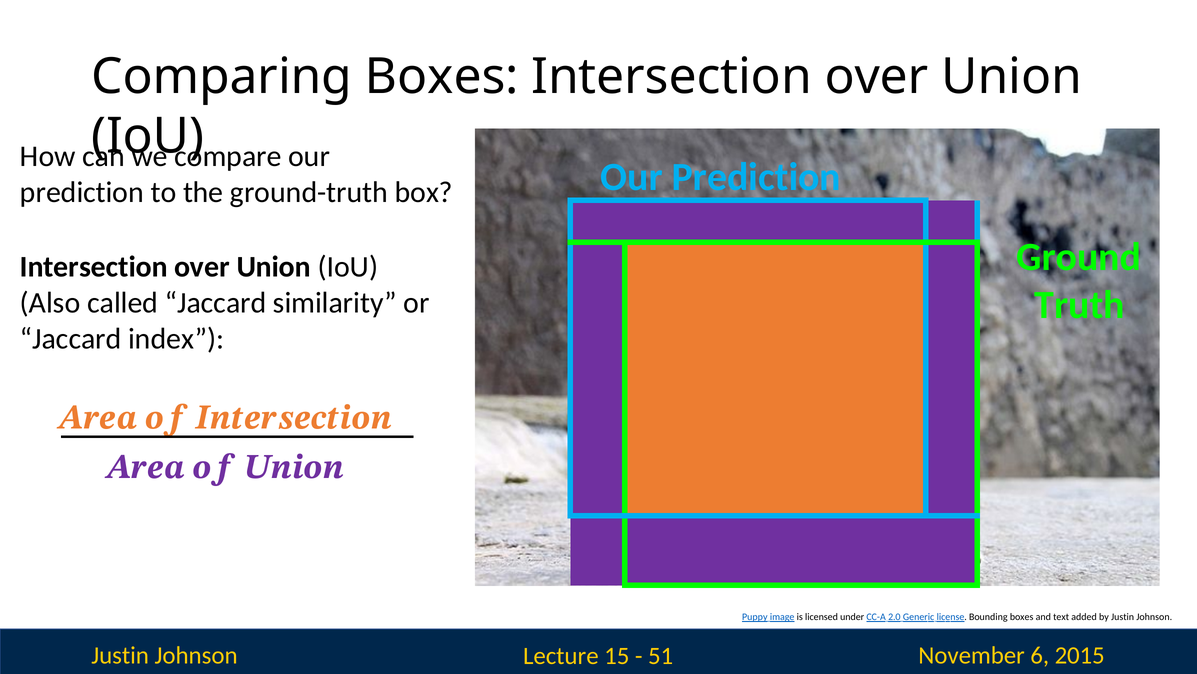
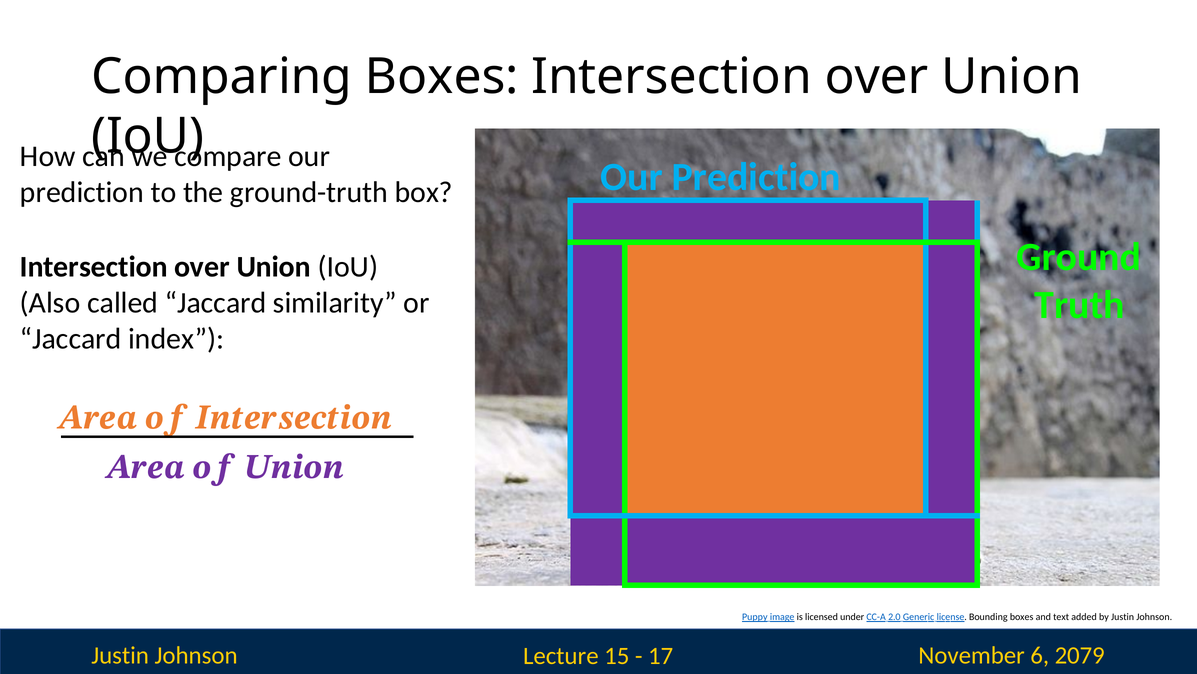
51: 51 -> 17
2015: 2015 -> 2079
